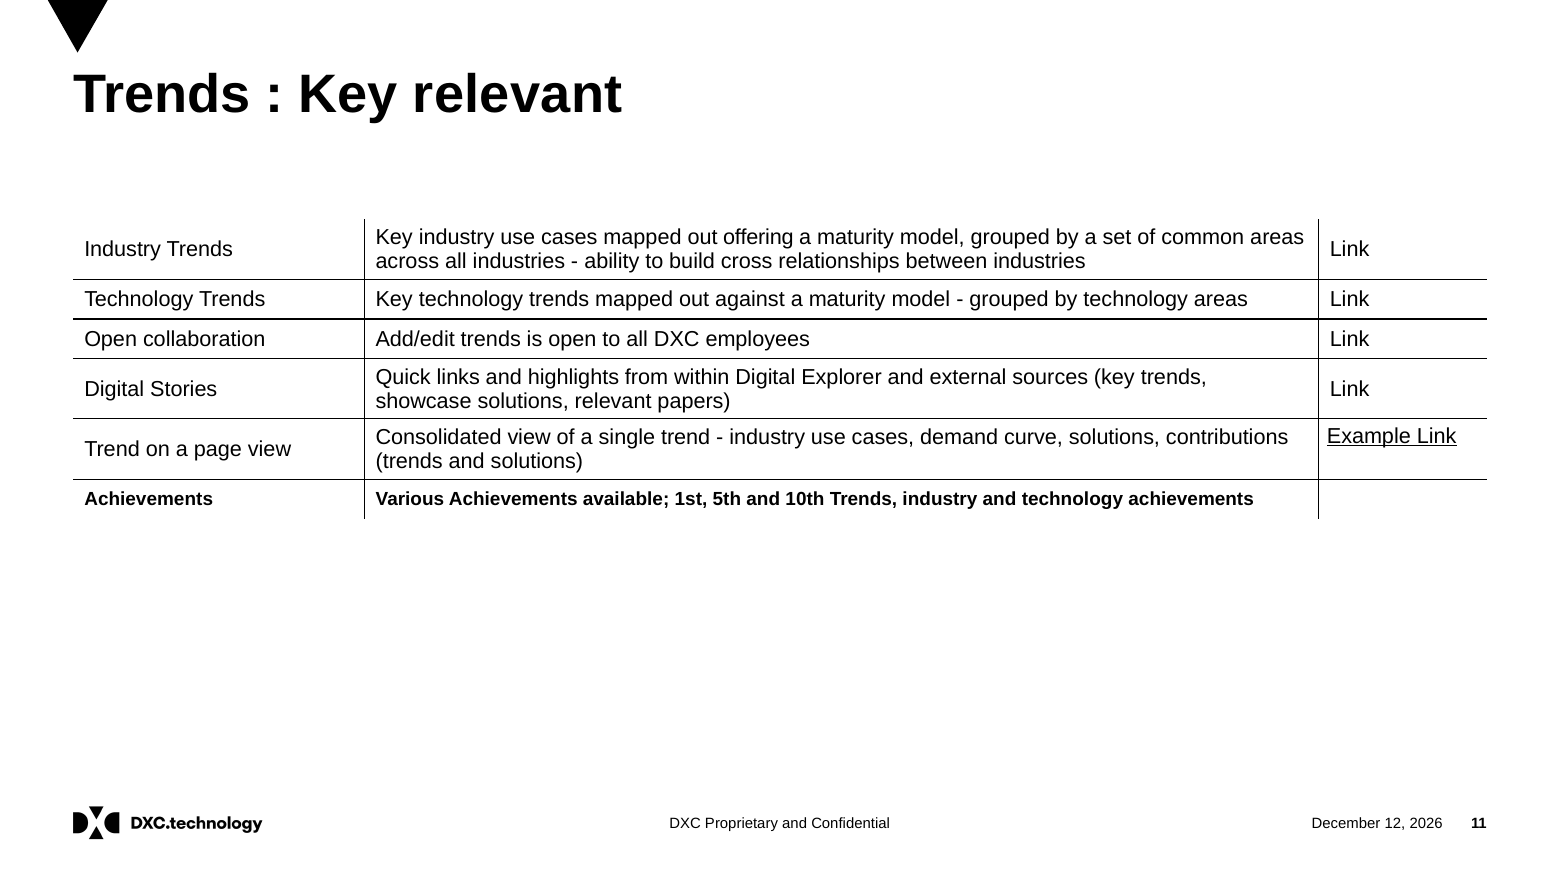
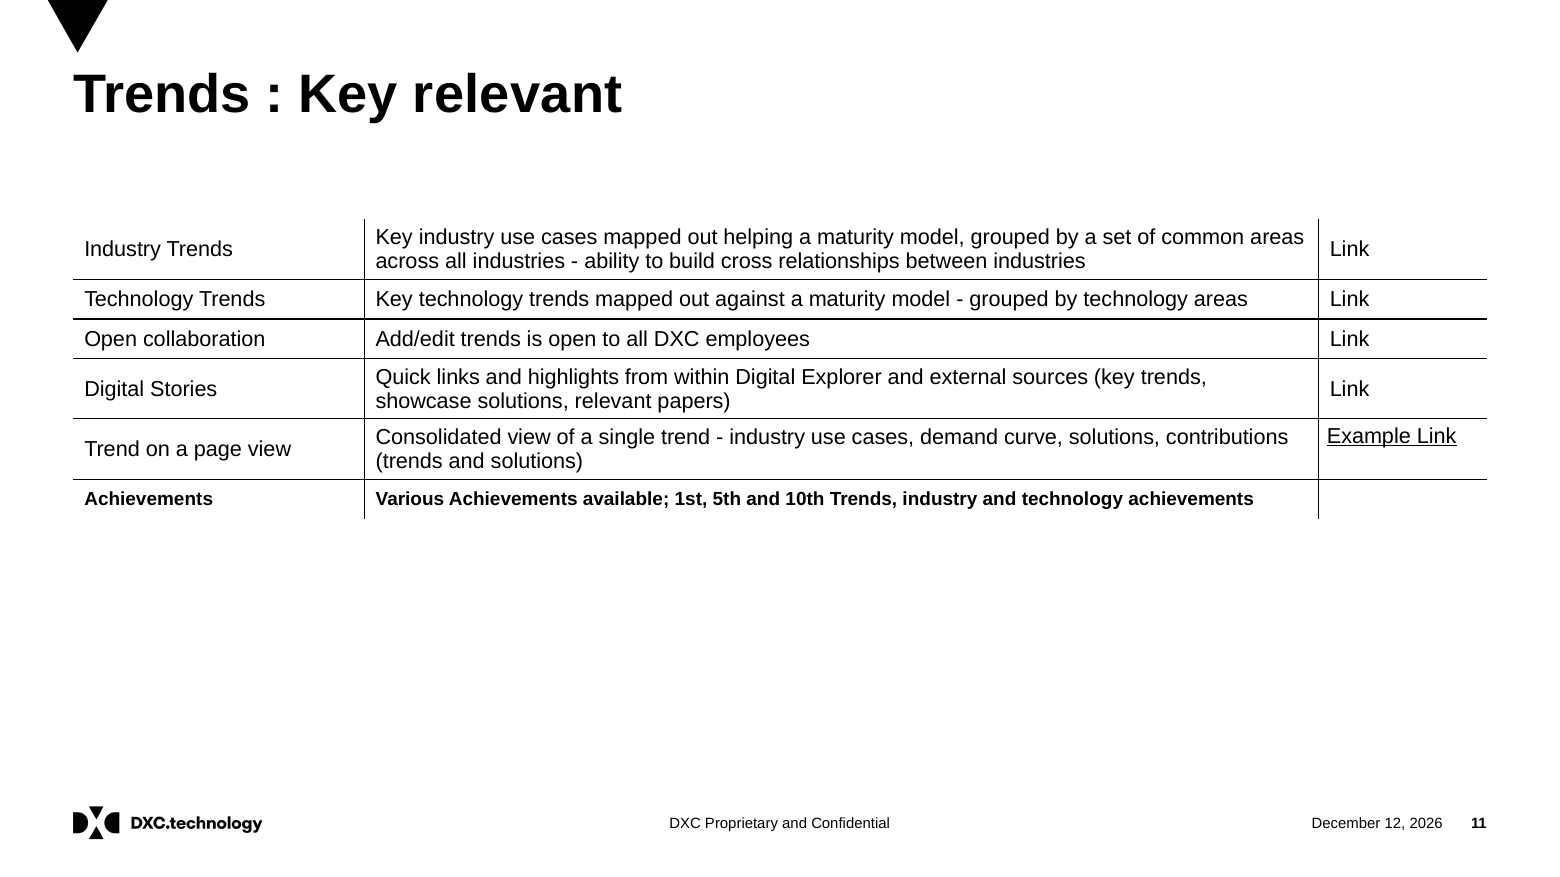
offering: offering -> helping
